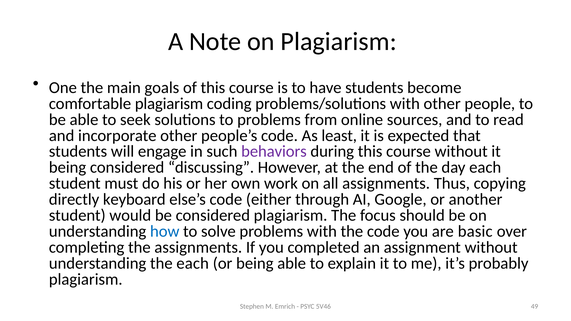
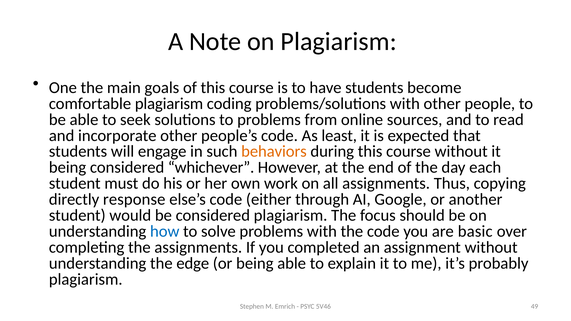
behaviors colour: purple -> orange
discussing: discussing -> whichever
keyboard: keyboard -> response
the each: each -> edge
